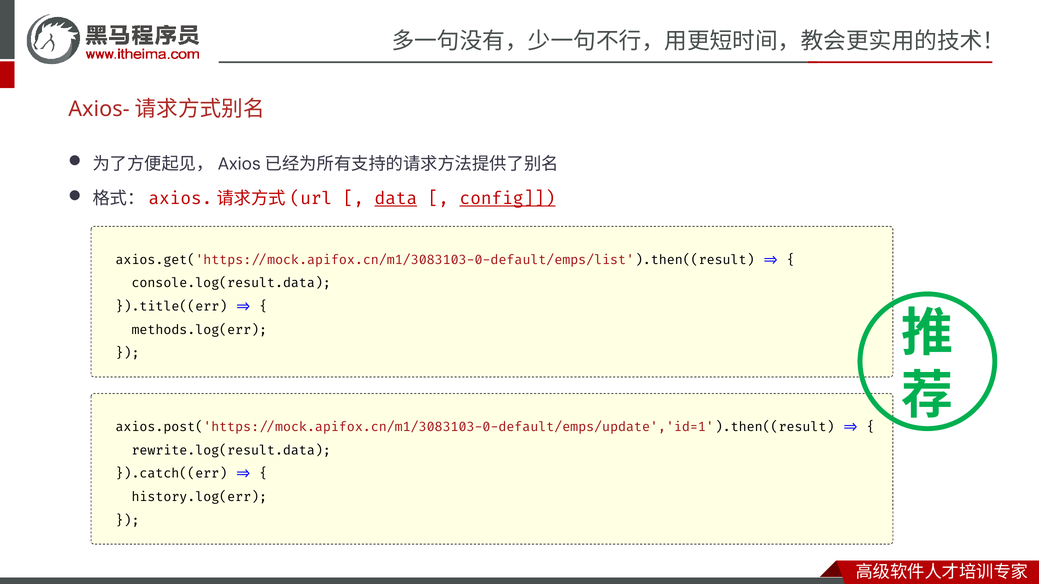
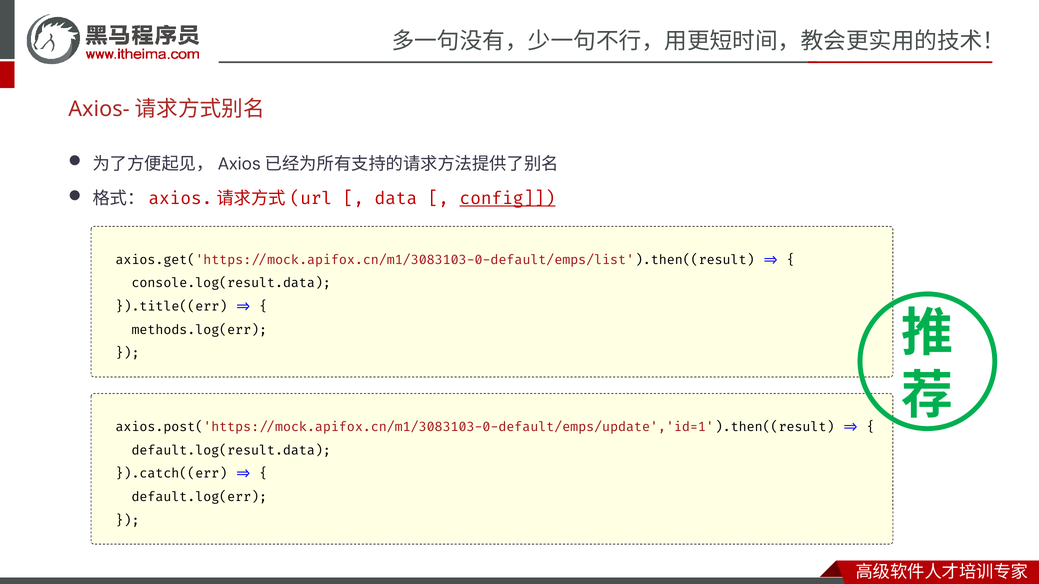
data underline: present -> none
rewrite.log(result.data: rewrite.log(result.data -> default.log(result.data
history.log(err: history.log(err -> default.log(err
